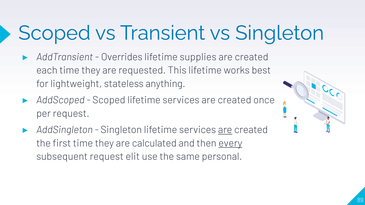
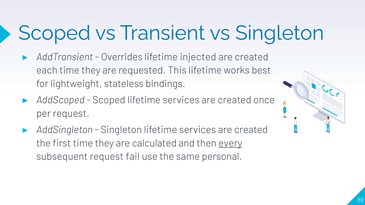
supplies: supplies -> injected
anything: anything -> bindings
are at (225, 130) underline: present -> none
elit: elit -> fail
